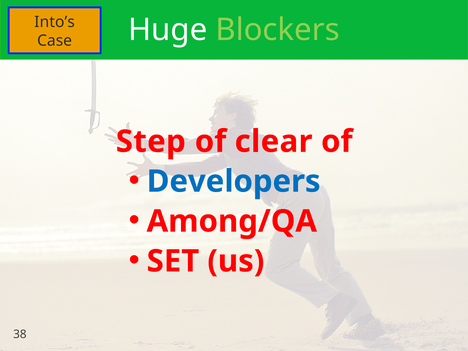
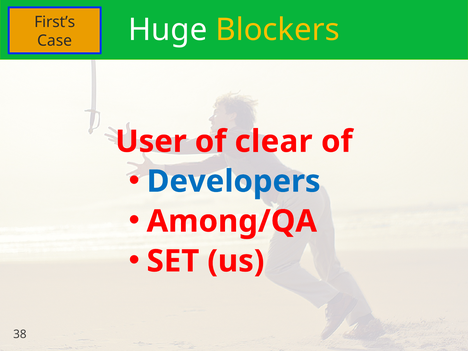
Into’s: Into’s -> First’s
Blockers colour: light green -> yellow
Step: Step -> User
